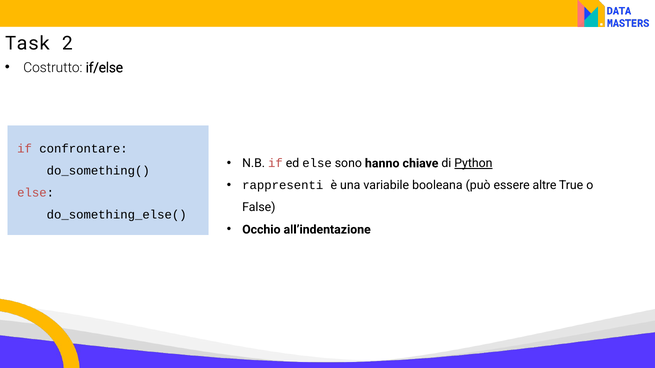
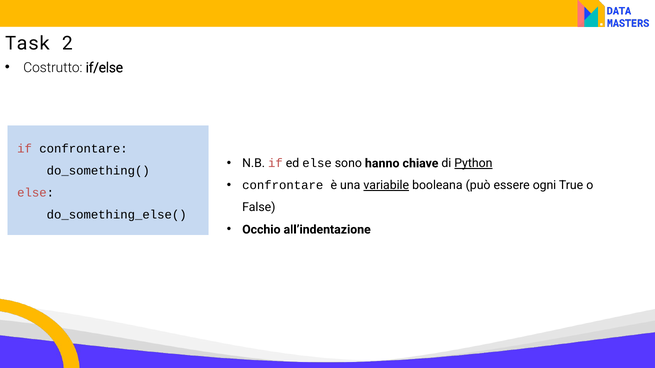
rappresenti at (283, 186): rappresenti -> confrontare
variabile underline: none -> present
altre: altre -> ogni
